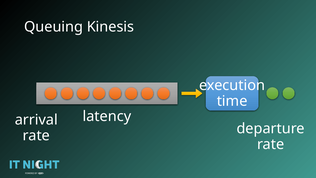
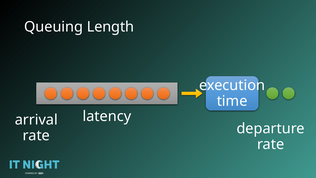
Kinesis: Kinesis -> Length
